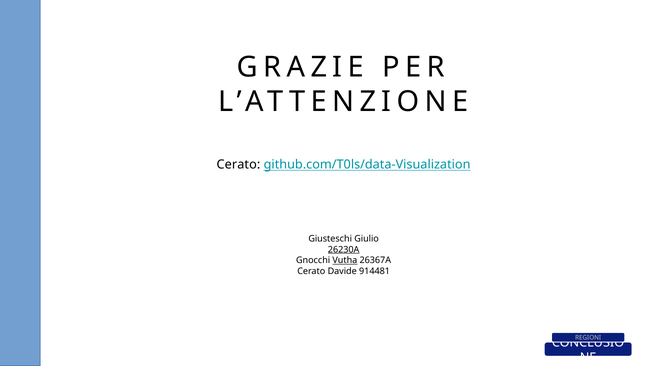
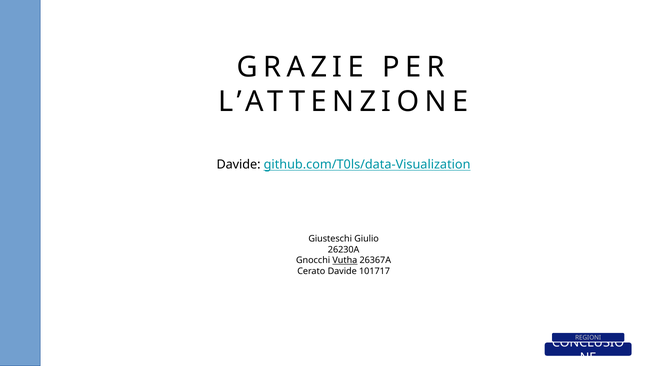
Cerato at (238, 164): Cerato -> Davide
26230A underline: present -> none
914481: 914481 -> 101717
